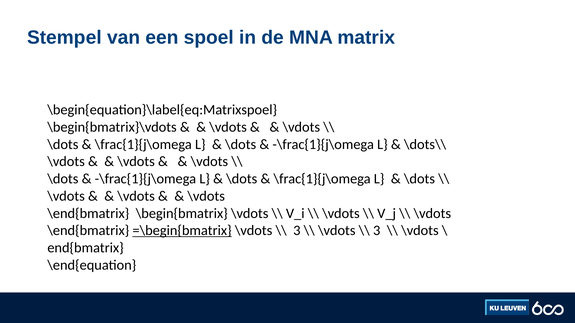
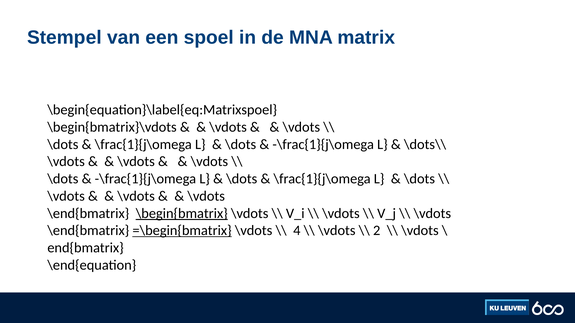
\begin{bmatrix underline: none -> present
3 at (297, 231): 3 -> 4
3 at (377, 231): 3 -> 2
